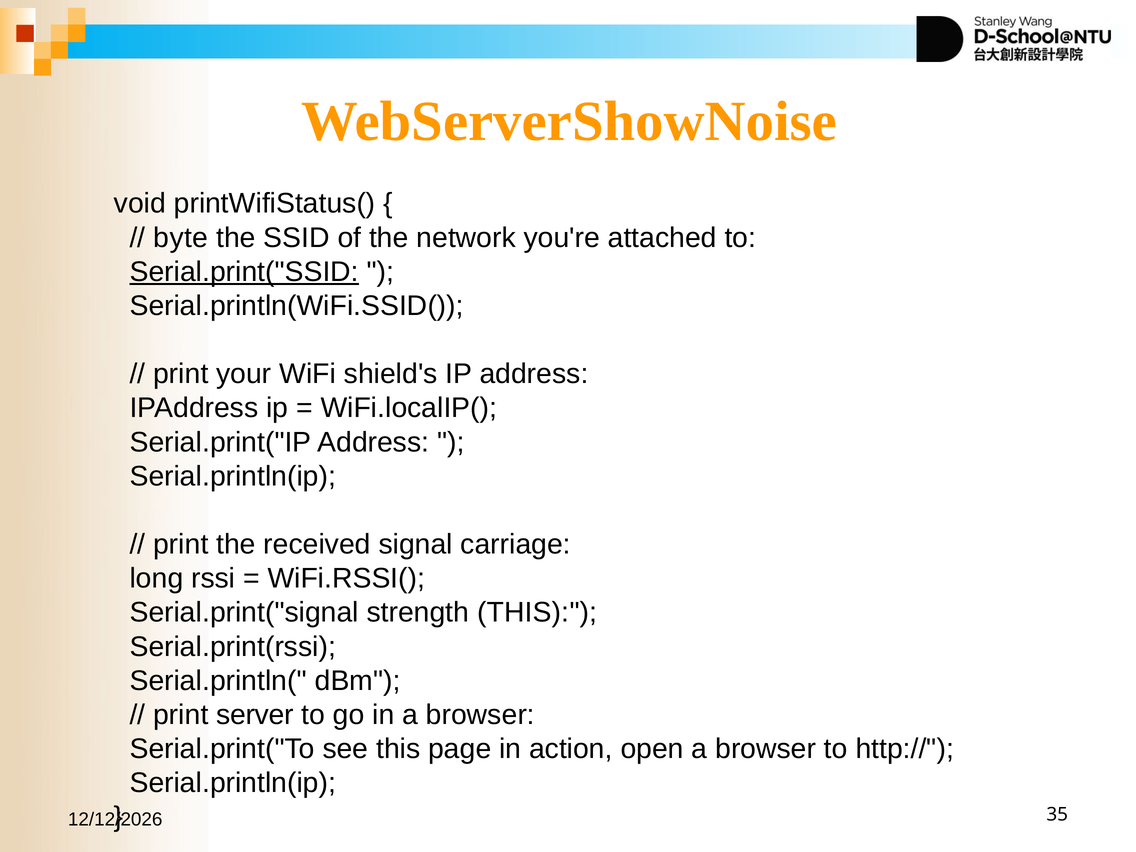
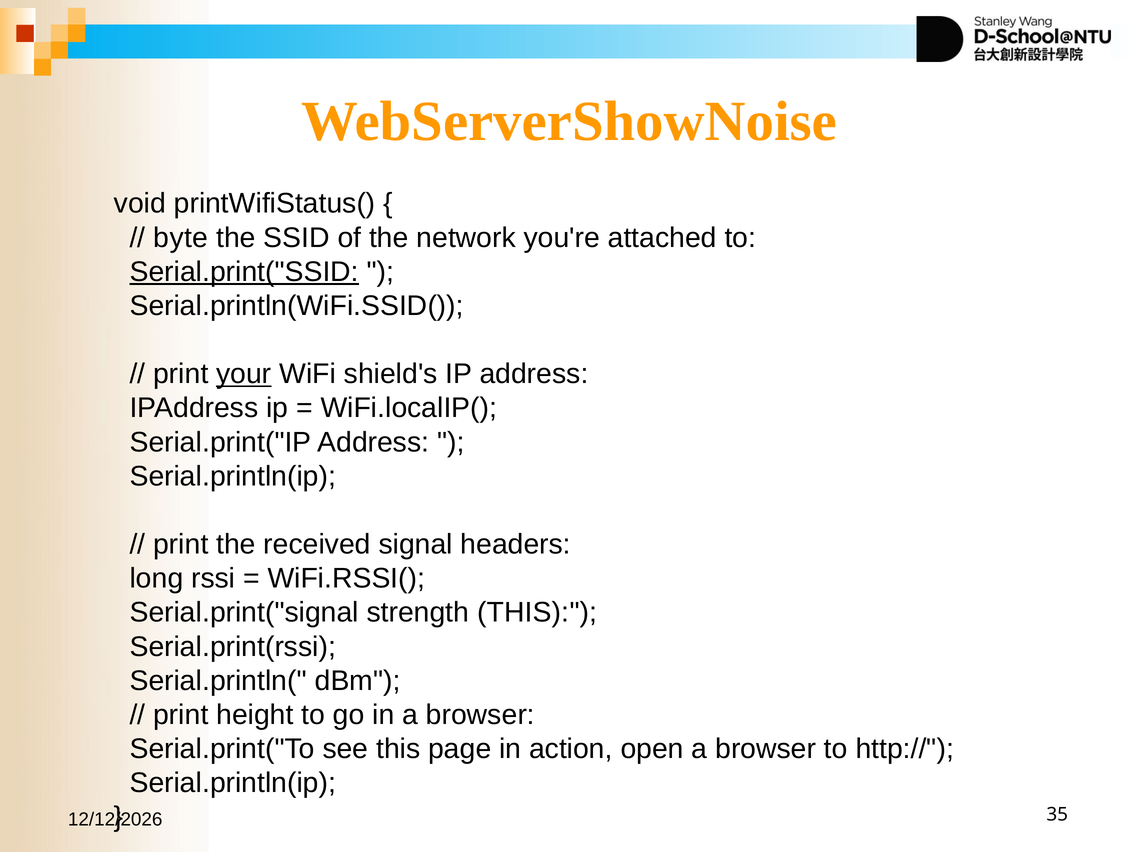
your underline: none -> present
carriage: carriage -> headers
server: server -> height
